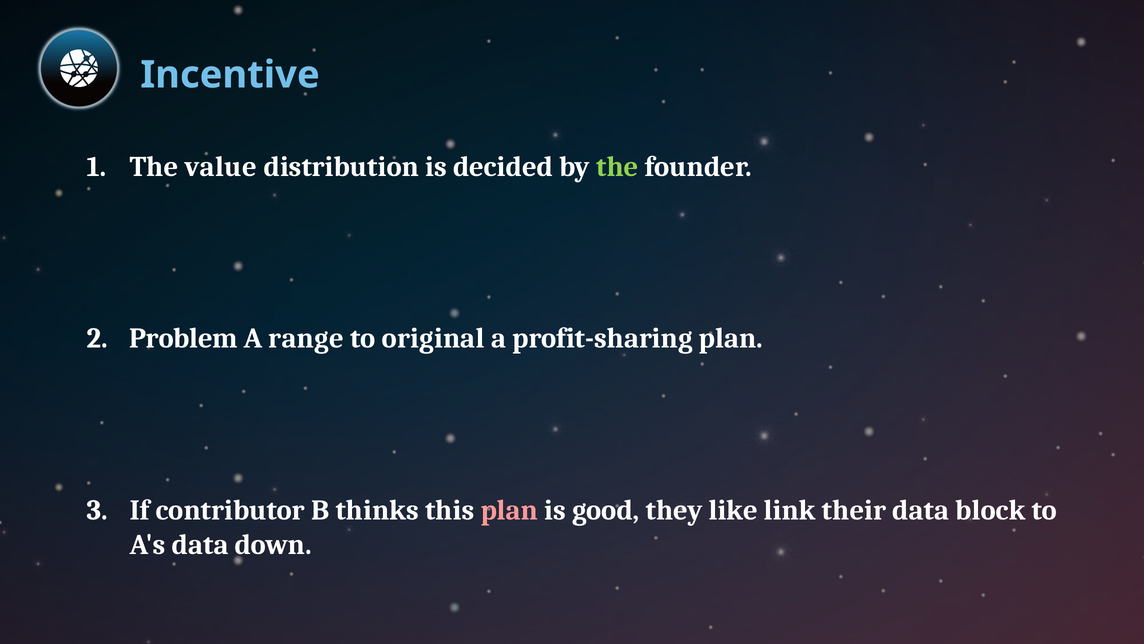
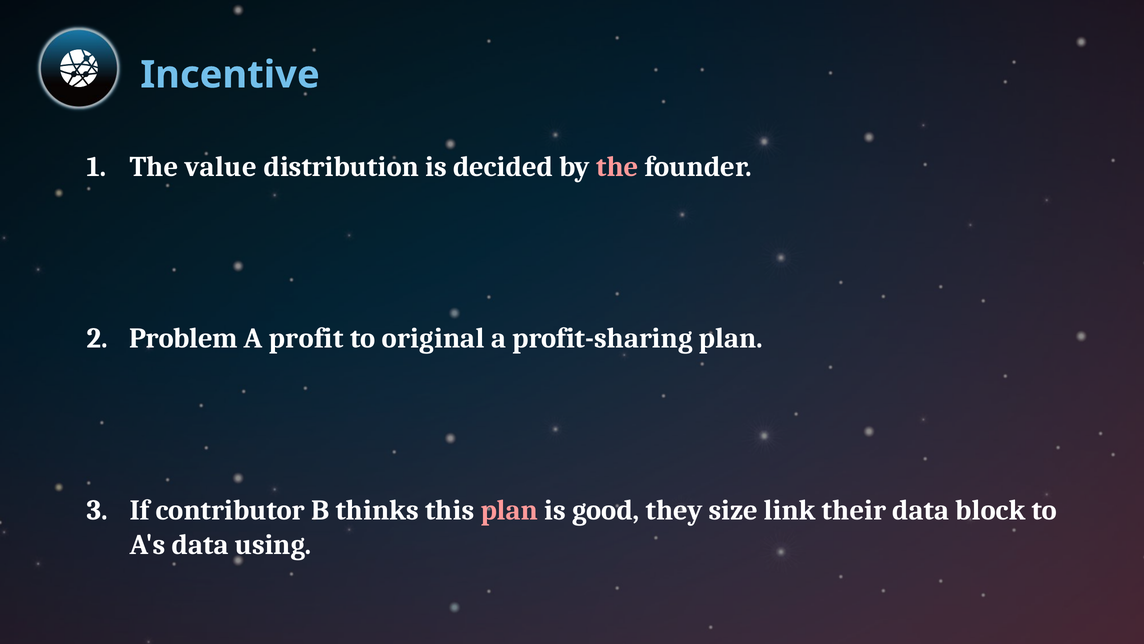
the at (617, 167) colour: light green -> pink
range: range -> profit
like: like -> size
down: down -> using
